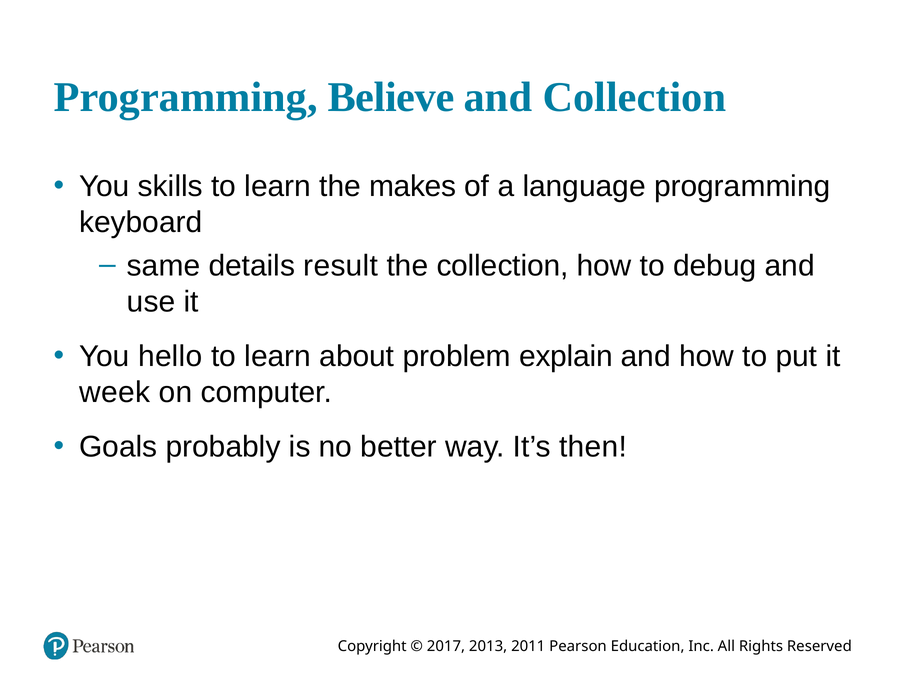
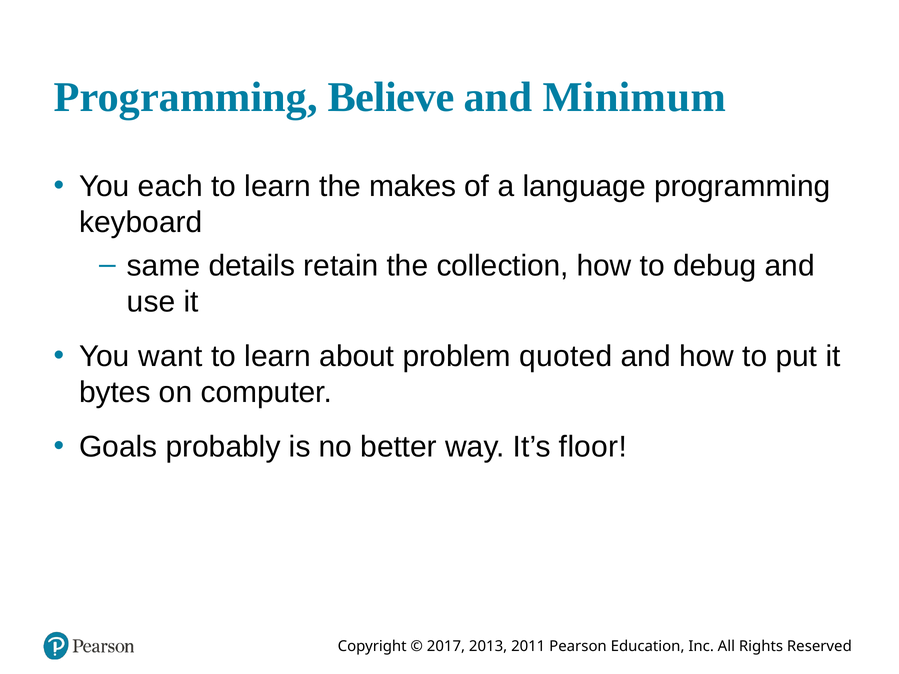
and Collection: Collection -> Minimum
skills: skills -> each
result: result -> retain
hello: hello -> want
explain: explain -> quoted
week: week -> bytes
then: then -> floor
